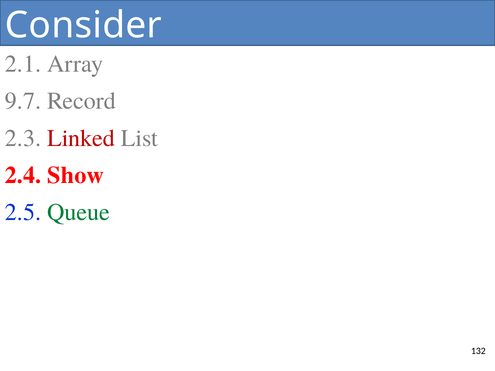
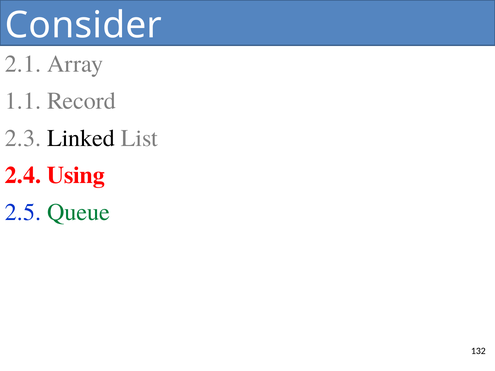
9.7: 9.7 -> 1.1
Linked colour: red -> black
Show: Show -> Using
